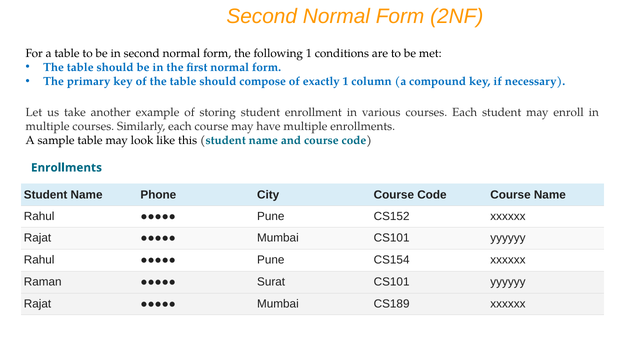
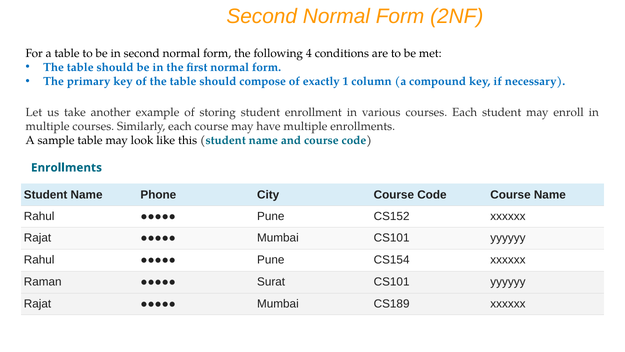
following 1: 1 -> 4
